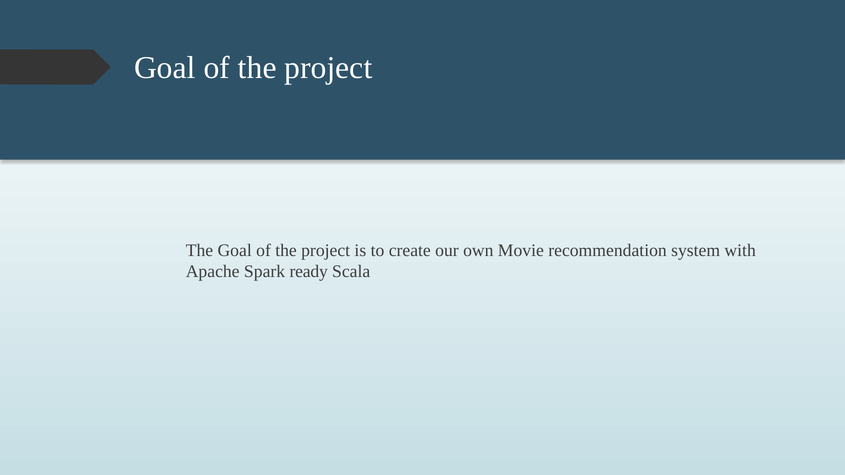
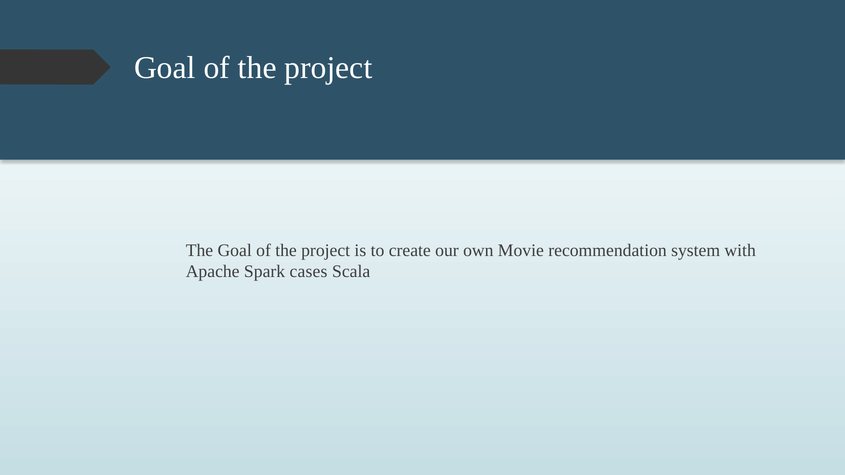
ready: ready -> cases
